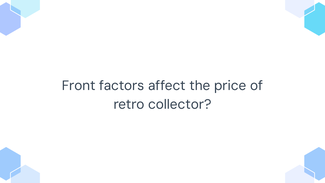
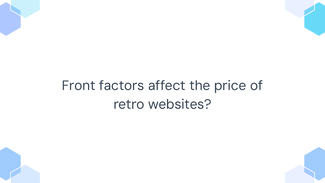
collector: collector -> websites
